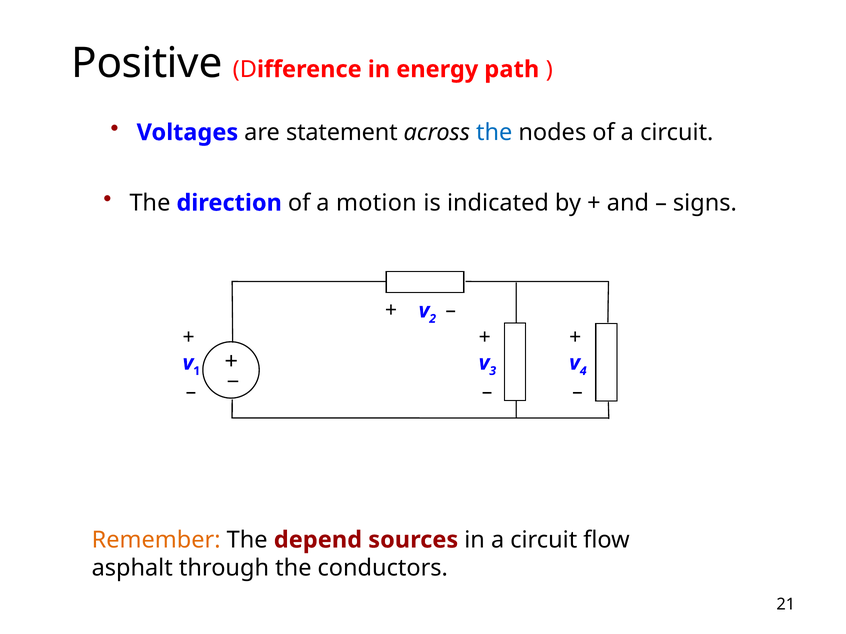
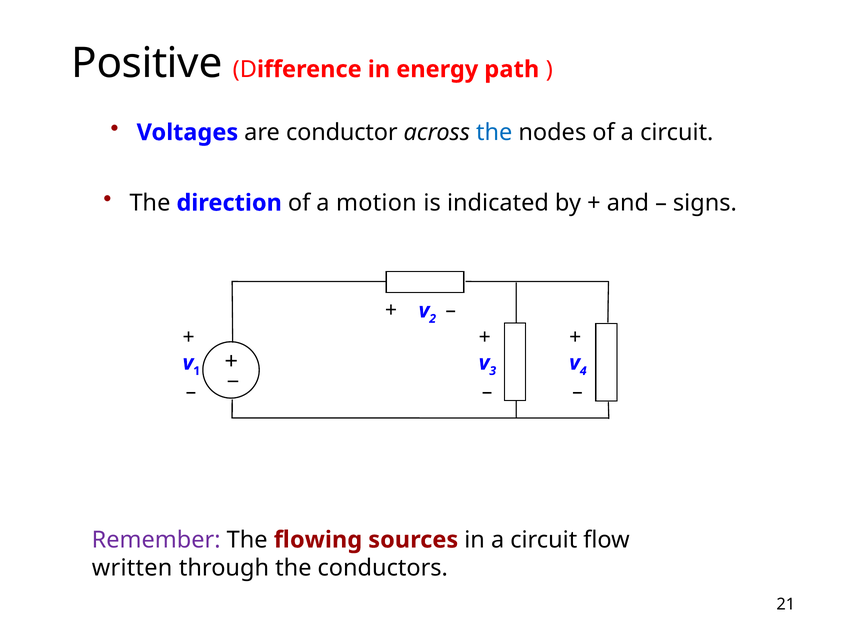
statement: statement -> conductor
Remember colour: orange -> purple
depend: depend -> flowing
asphalt: asphalt -> written
